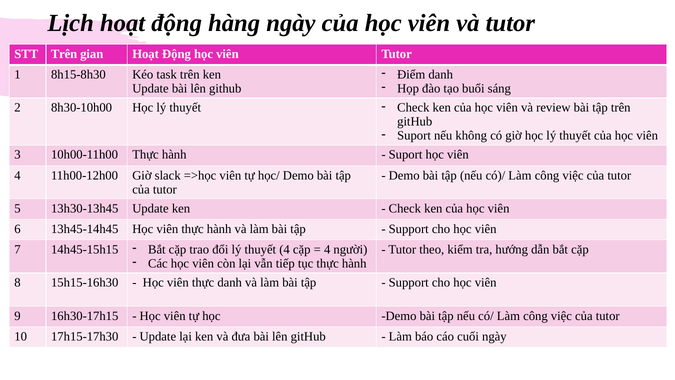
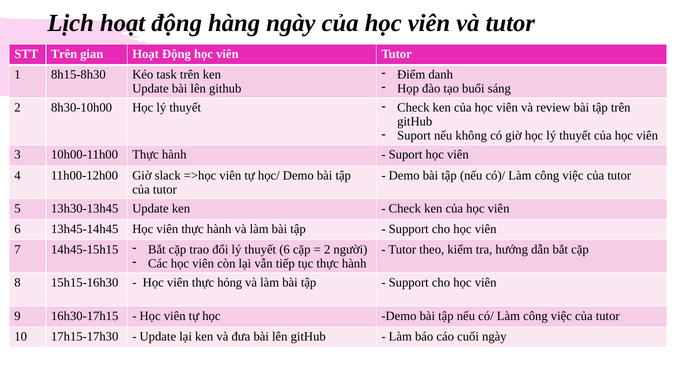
thuyết 4: 4 -> 6
4 at (327, 249): 4 -> 2
thực danh: danh -> hỏng
